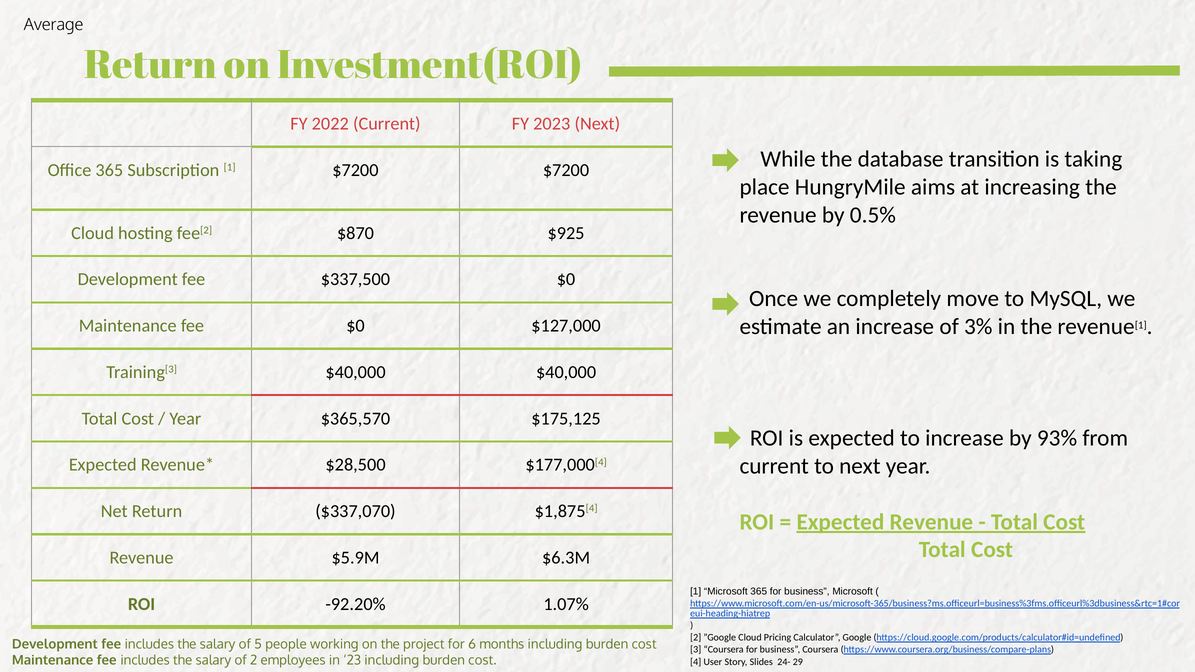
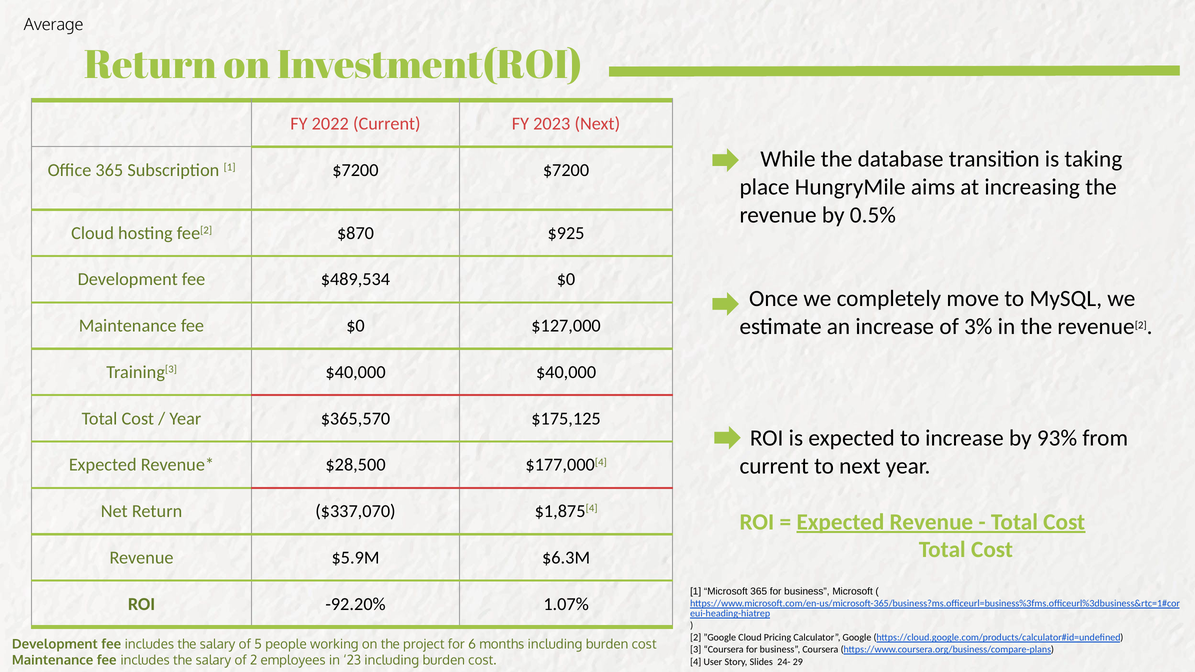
$337,500: $337,500 -> $489,534
revenue 1: 1 -> 2
